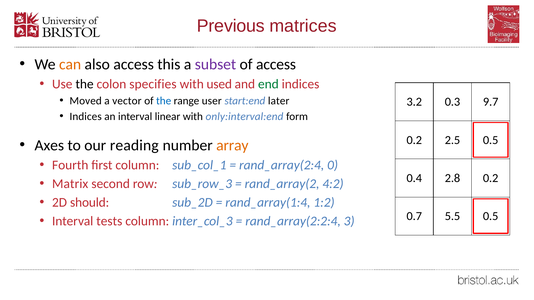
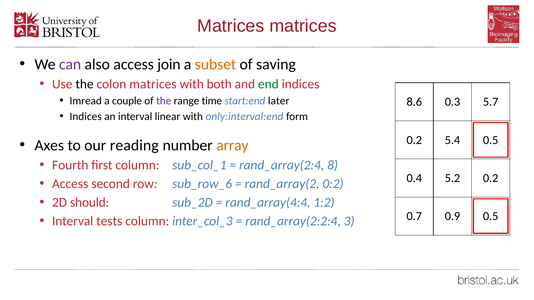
Previous at (231, 26): Previous -> Matrices
can colour: orange -> purple
this: this -> join
subset colour: purple -> orange
of access: access -> saving
colon specifies: specifies -> matrices
used: used -> both
Moved: Moved -> Imread
vector: vector -> couple
the at (164, 101) colour: blue -> purple
user: user -> time
3.2: 3.2 -> 8.6
9.7: 9.7 -> 5.7
2.5: 2.5 -> 5.4
0: 0 -> 8
2.8: 2.8 -> 5.2
Matrix at (70, 184): Matrix -> Access
sub_row_3: sub_row_3 -> sub_row_6
4:2: 4:2 -> 0:2
rand_array(1:4: rand_array(1:4 -> rand_array(4:4
5.5: 5.5 -> 0.9
